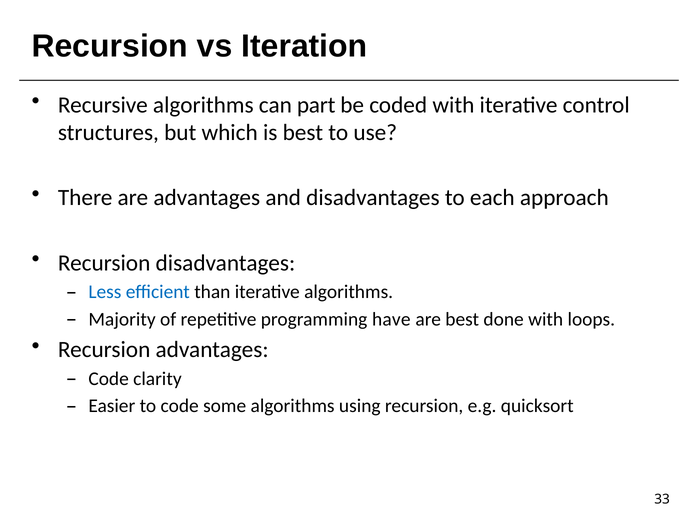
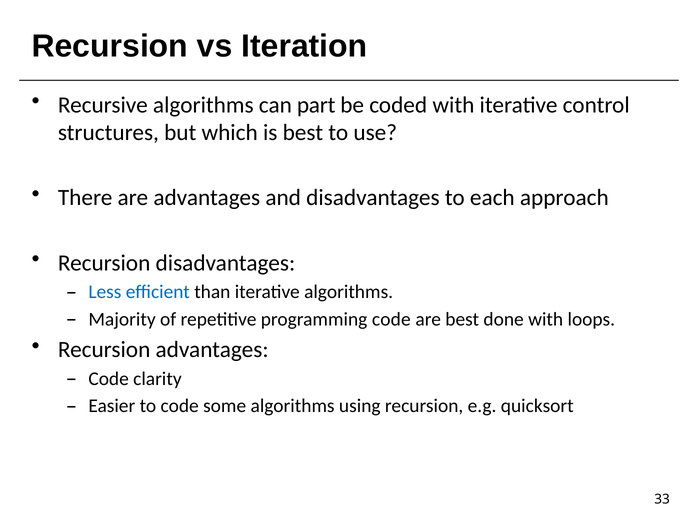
programming have: have -> code
